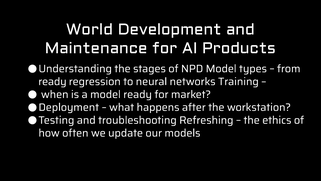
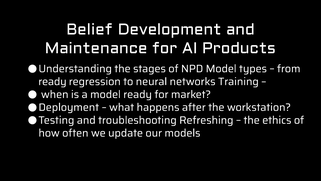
World: World -> Belief
